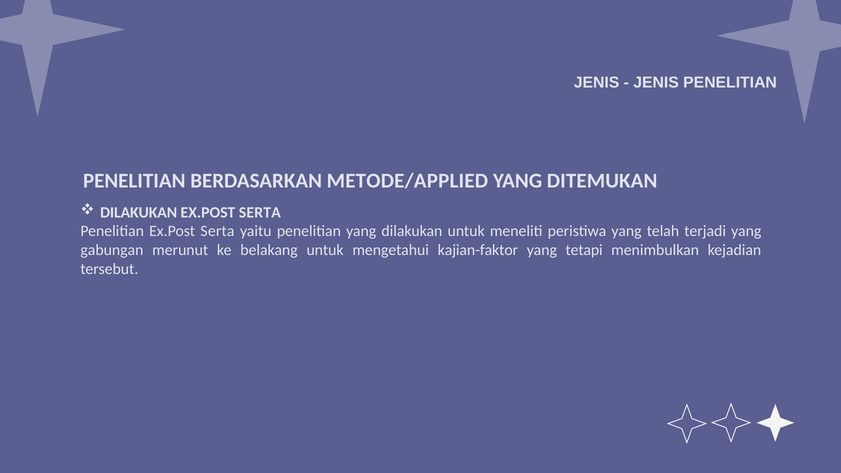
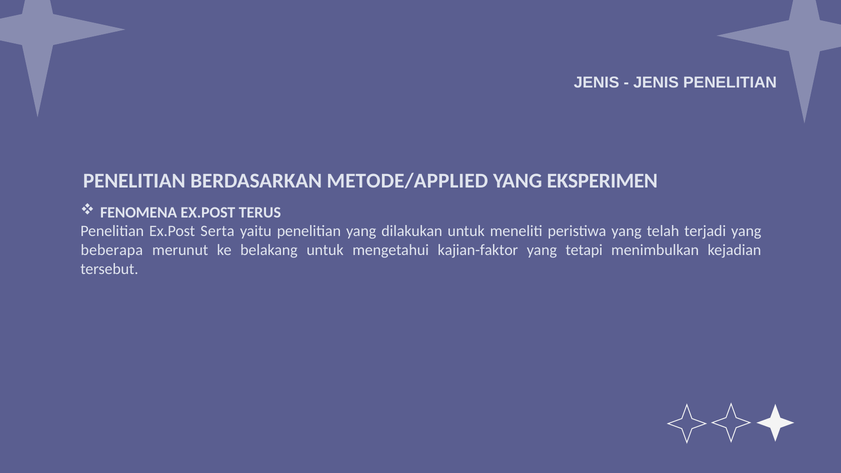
YANG DITEMUKAN: DITEMUKAN -> EKSPERIMEN
DILAKUKAN at (139, 212): DILAKUKAN -> FENOMENA
SERTA at (260, 212): SERTA -> TERUS
gabungan: gabungan -> beberapa
